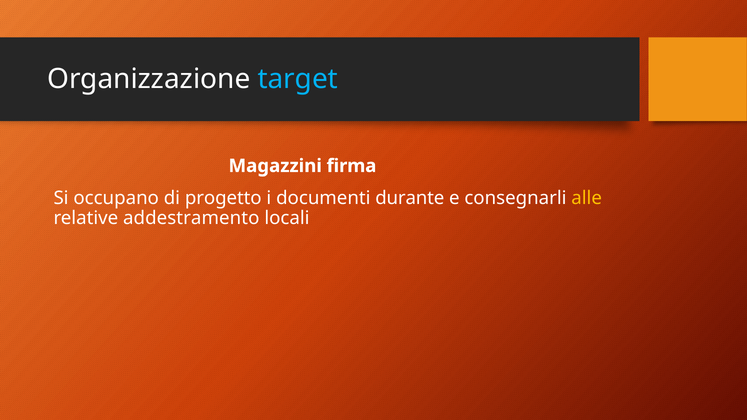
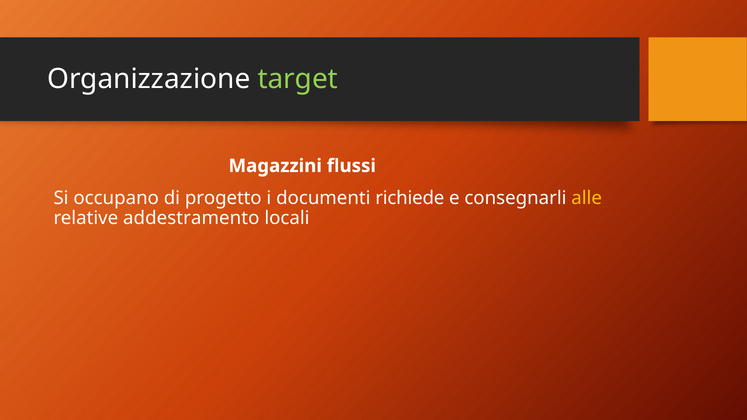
target colour: light blue -> light green
firma: firma -> flussi
durante: durante -> richiede
